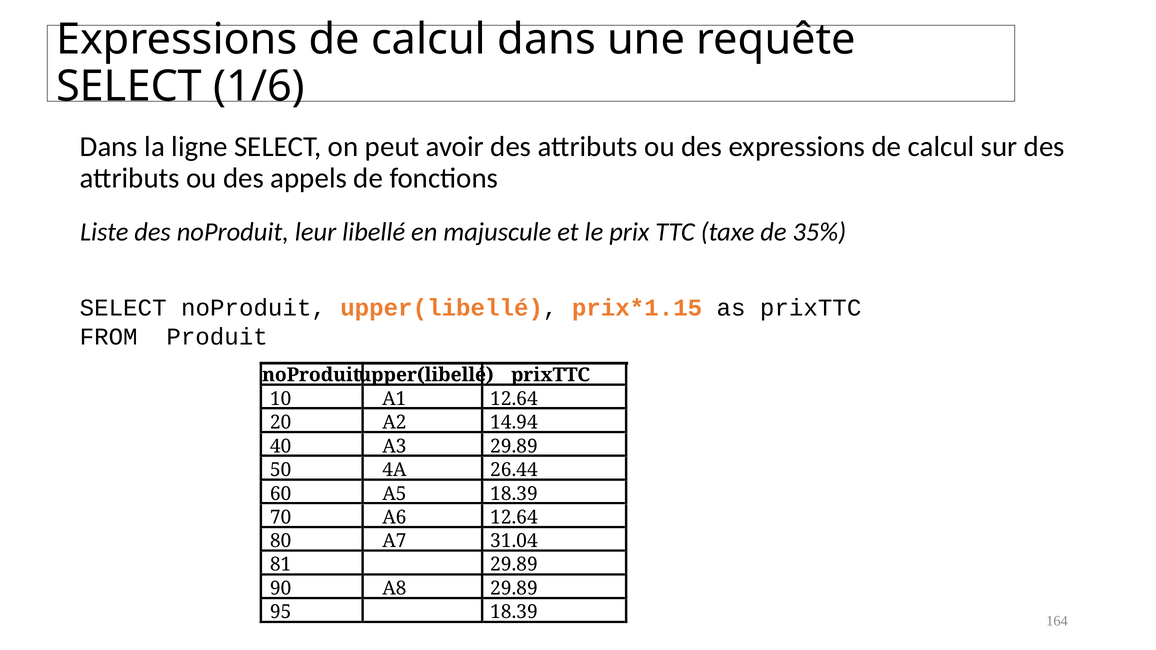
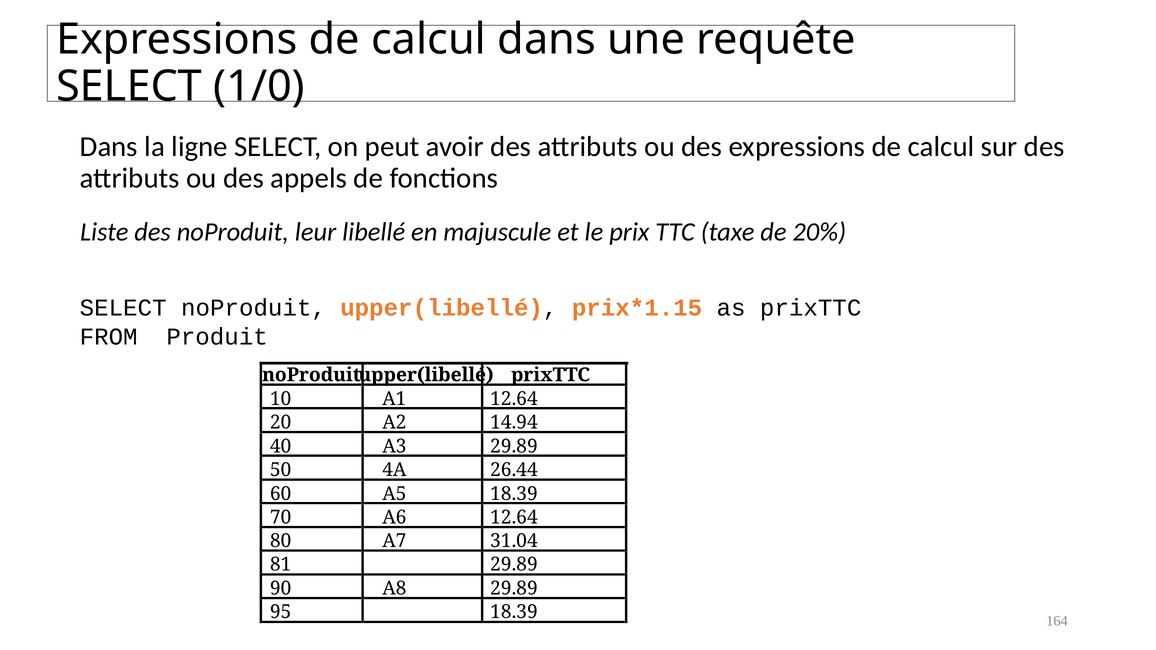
1/6: 1/6 -> 1/0
35%: 35% -> 20%
